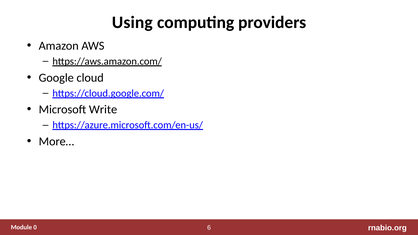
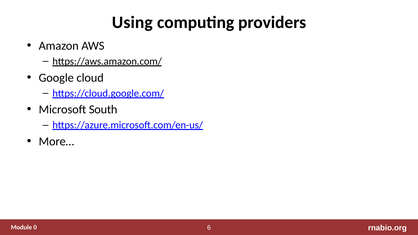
Write: Write -> South
